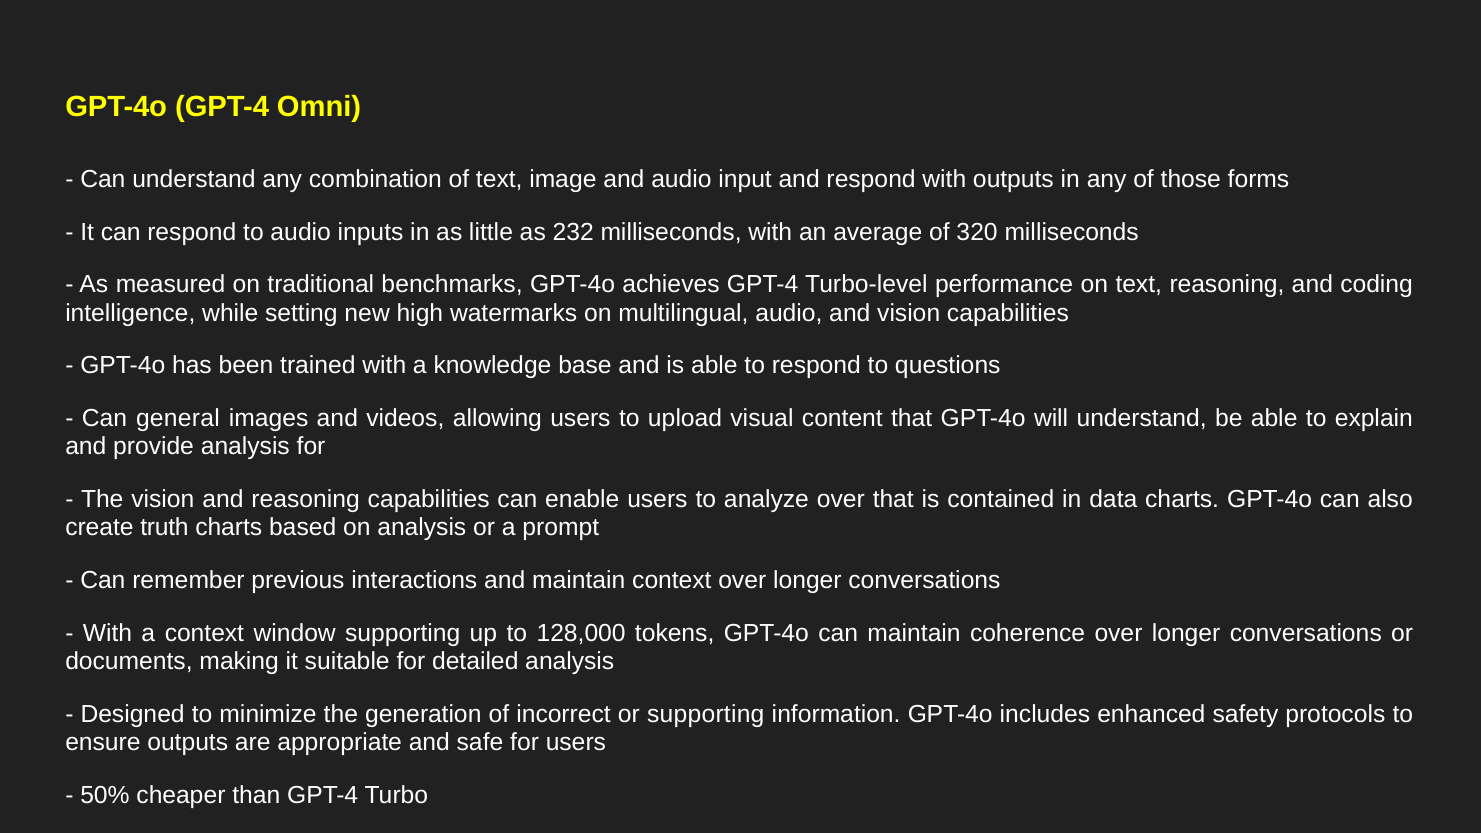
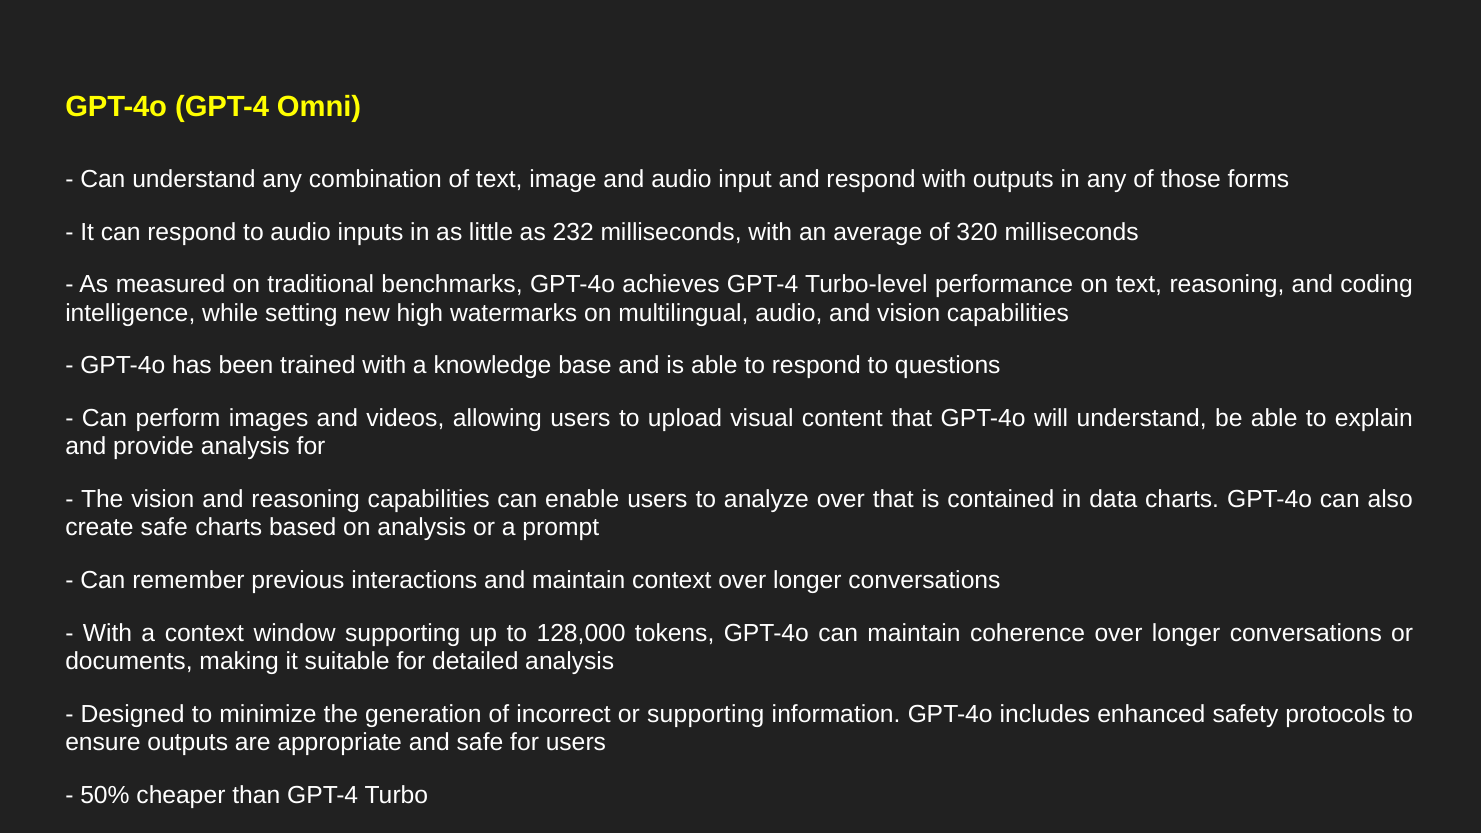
general: general -> perform
create truth: truth -> safe
